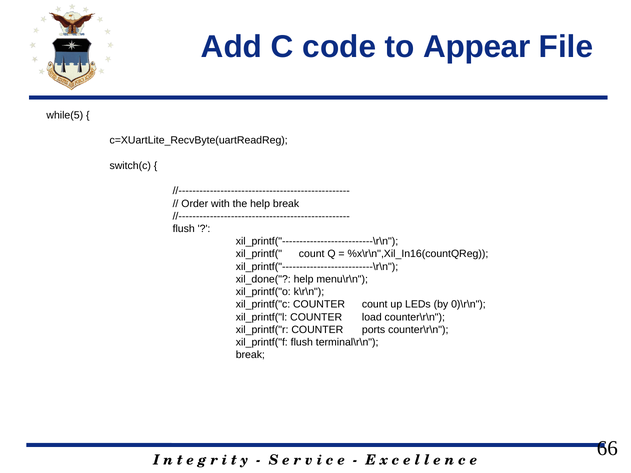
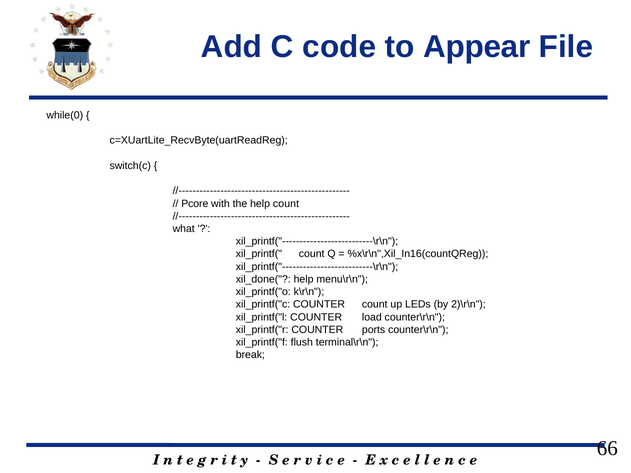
while(5: while(5 -> while(0
Order: Order -> Pcore
help break: break -> count
flush at (184, 229): flush -> what
0)\r\n: 0)\r\n -> 2)\r\n
